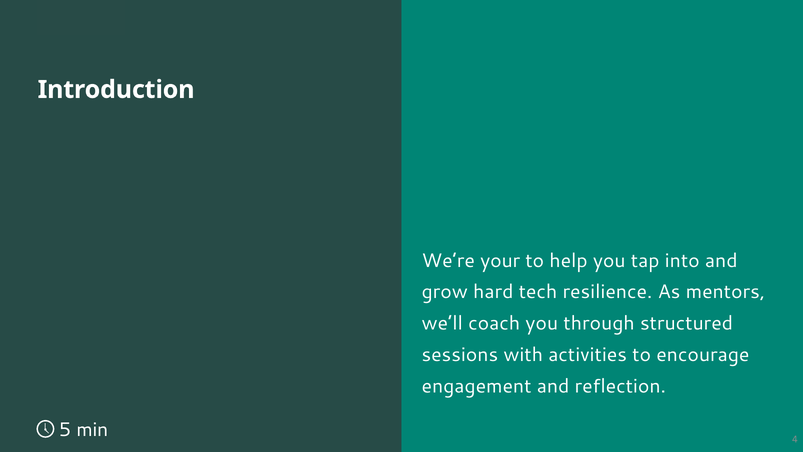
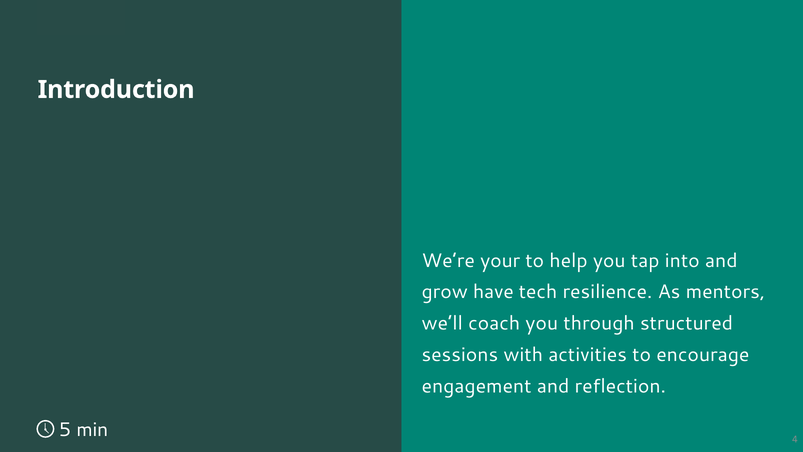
hard: hard -> have
